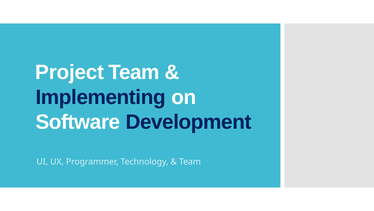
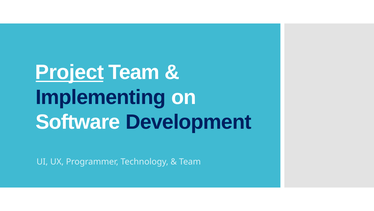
Project underline: none -> present
